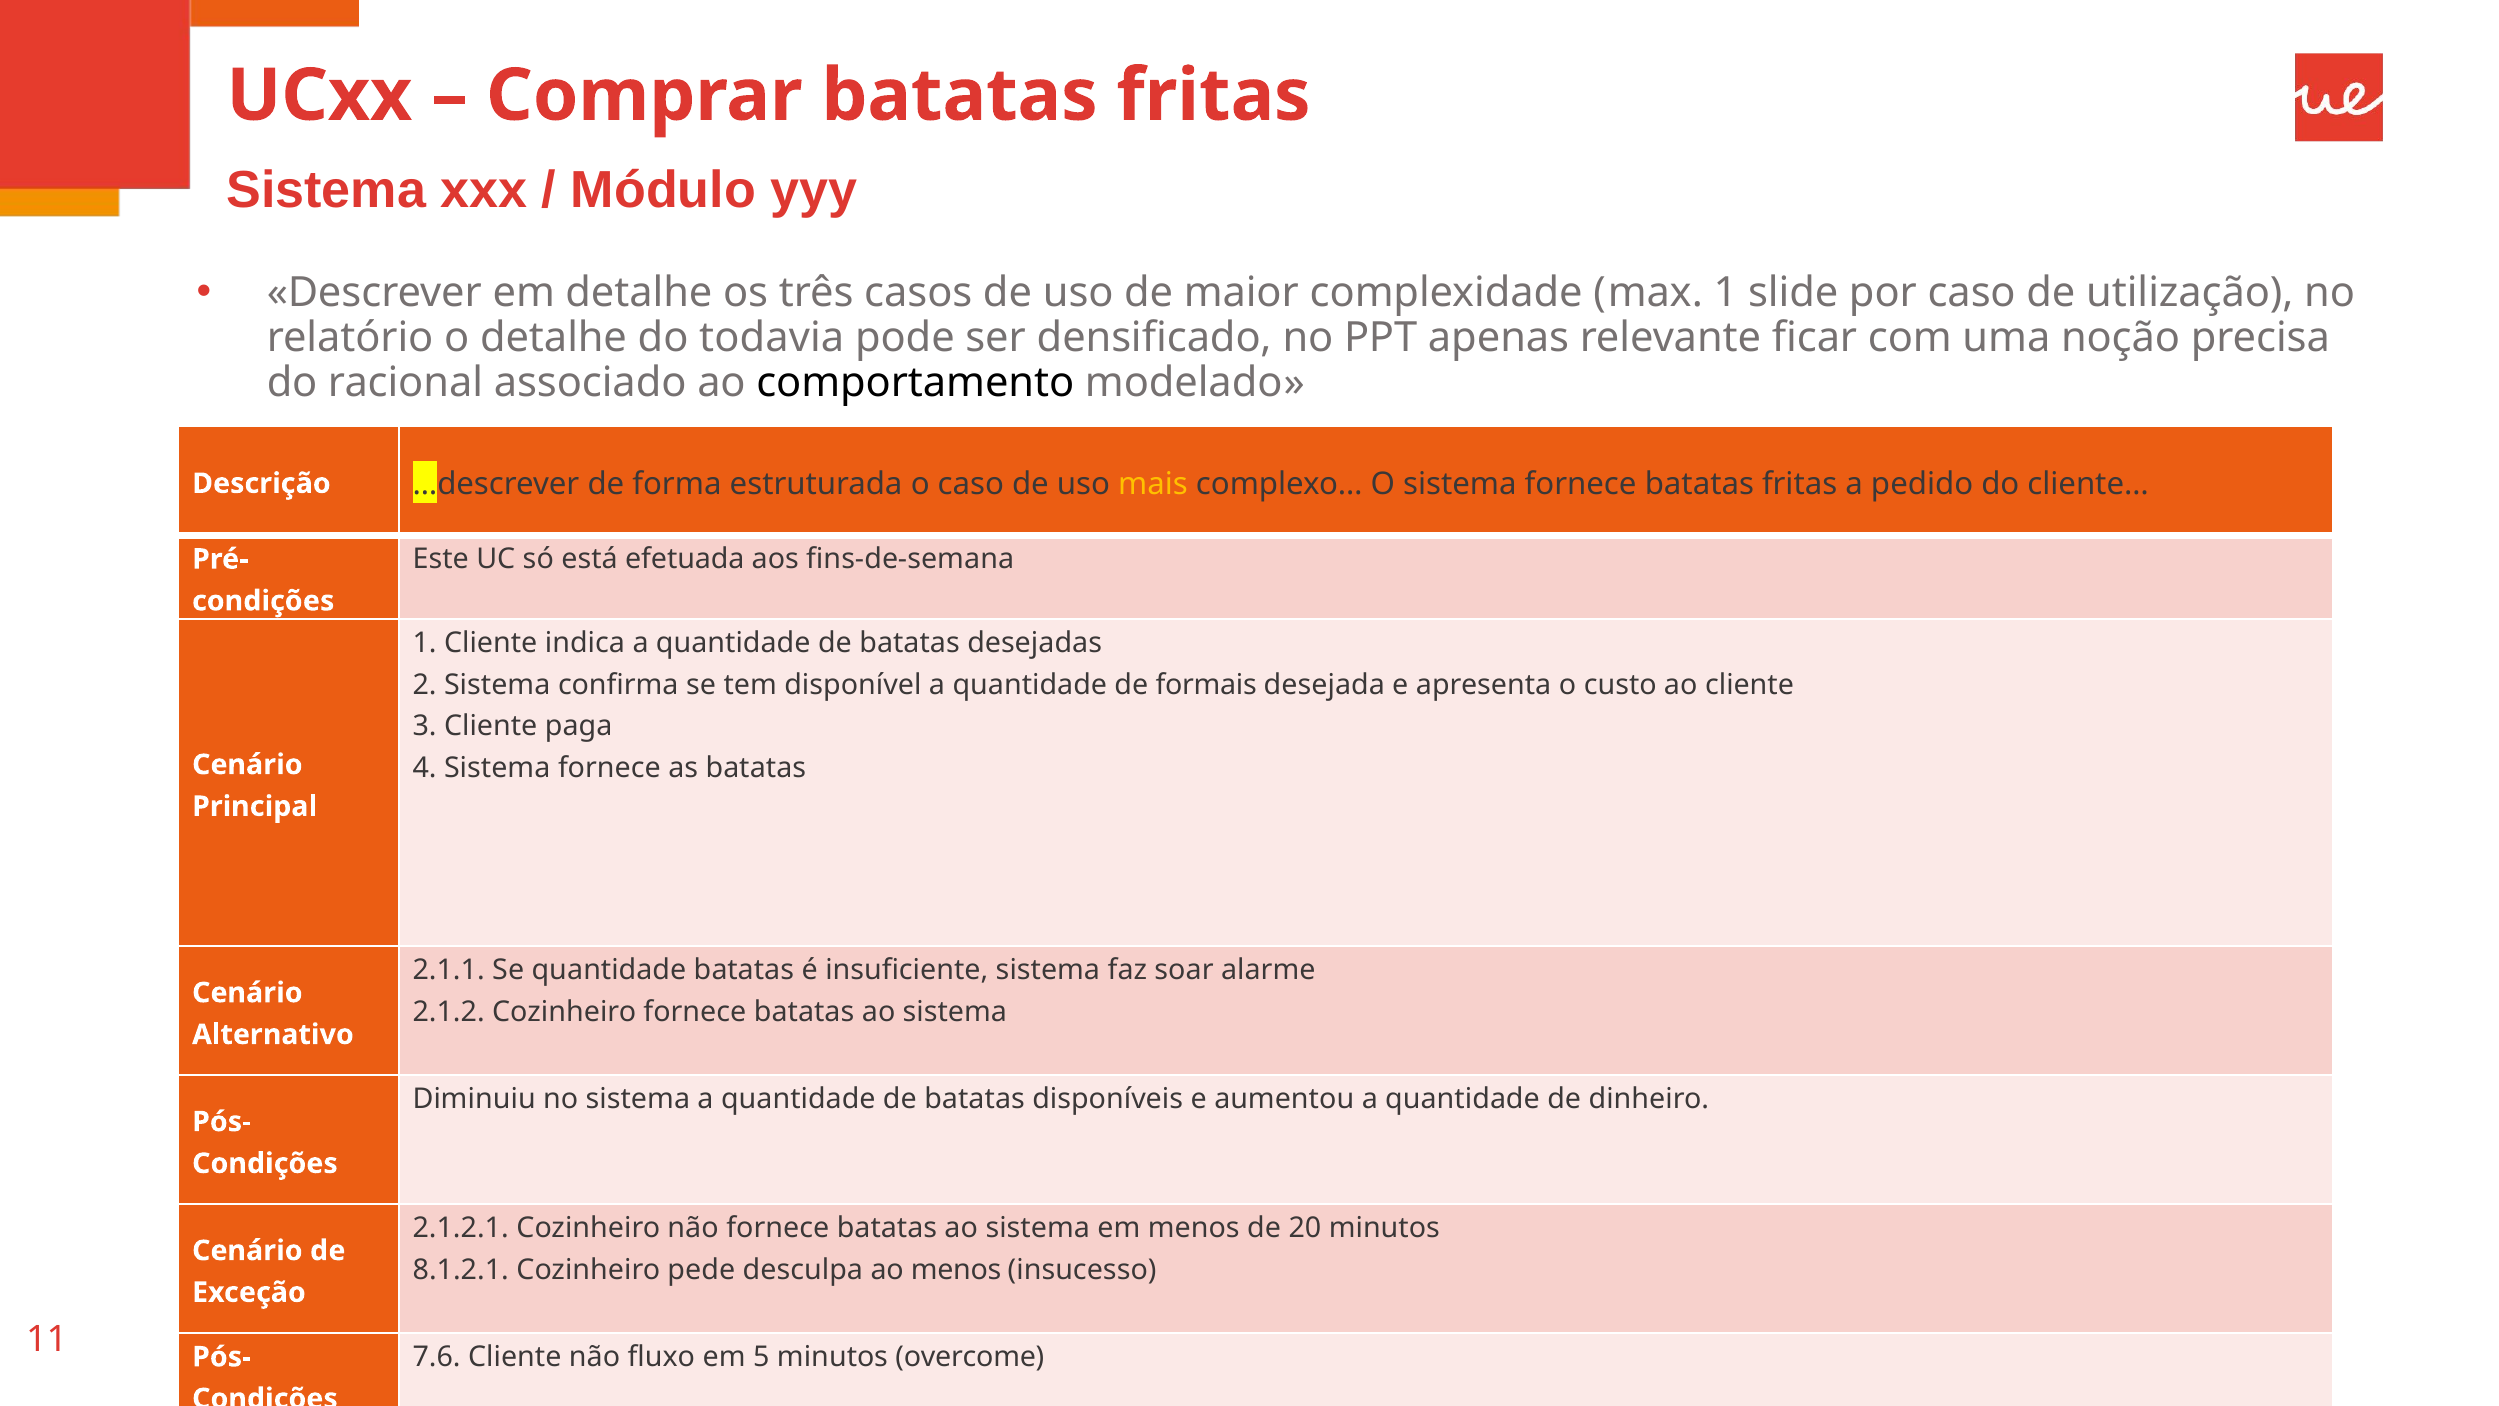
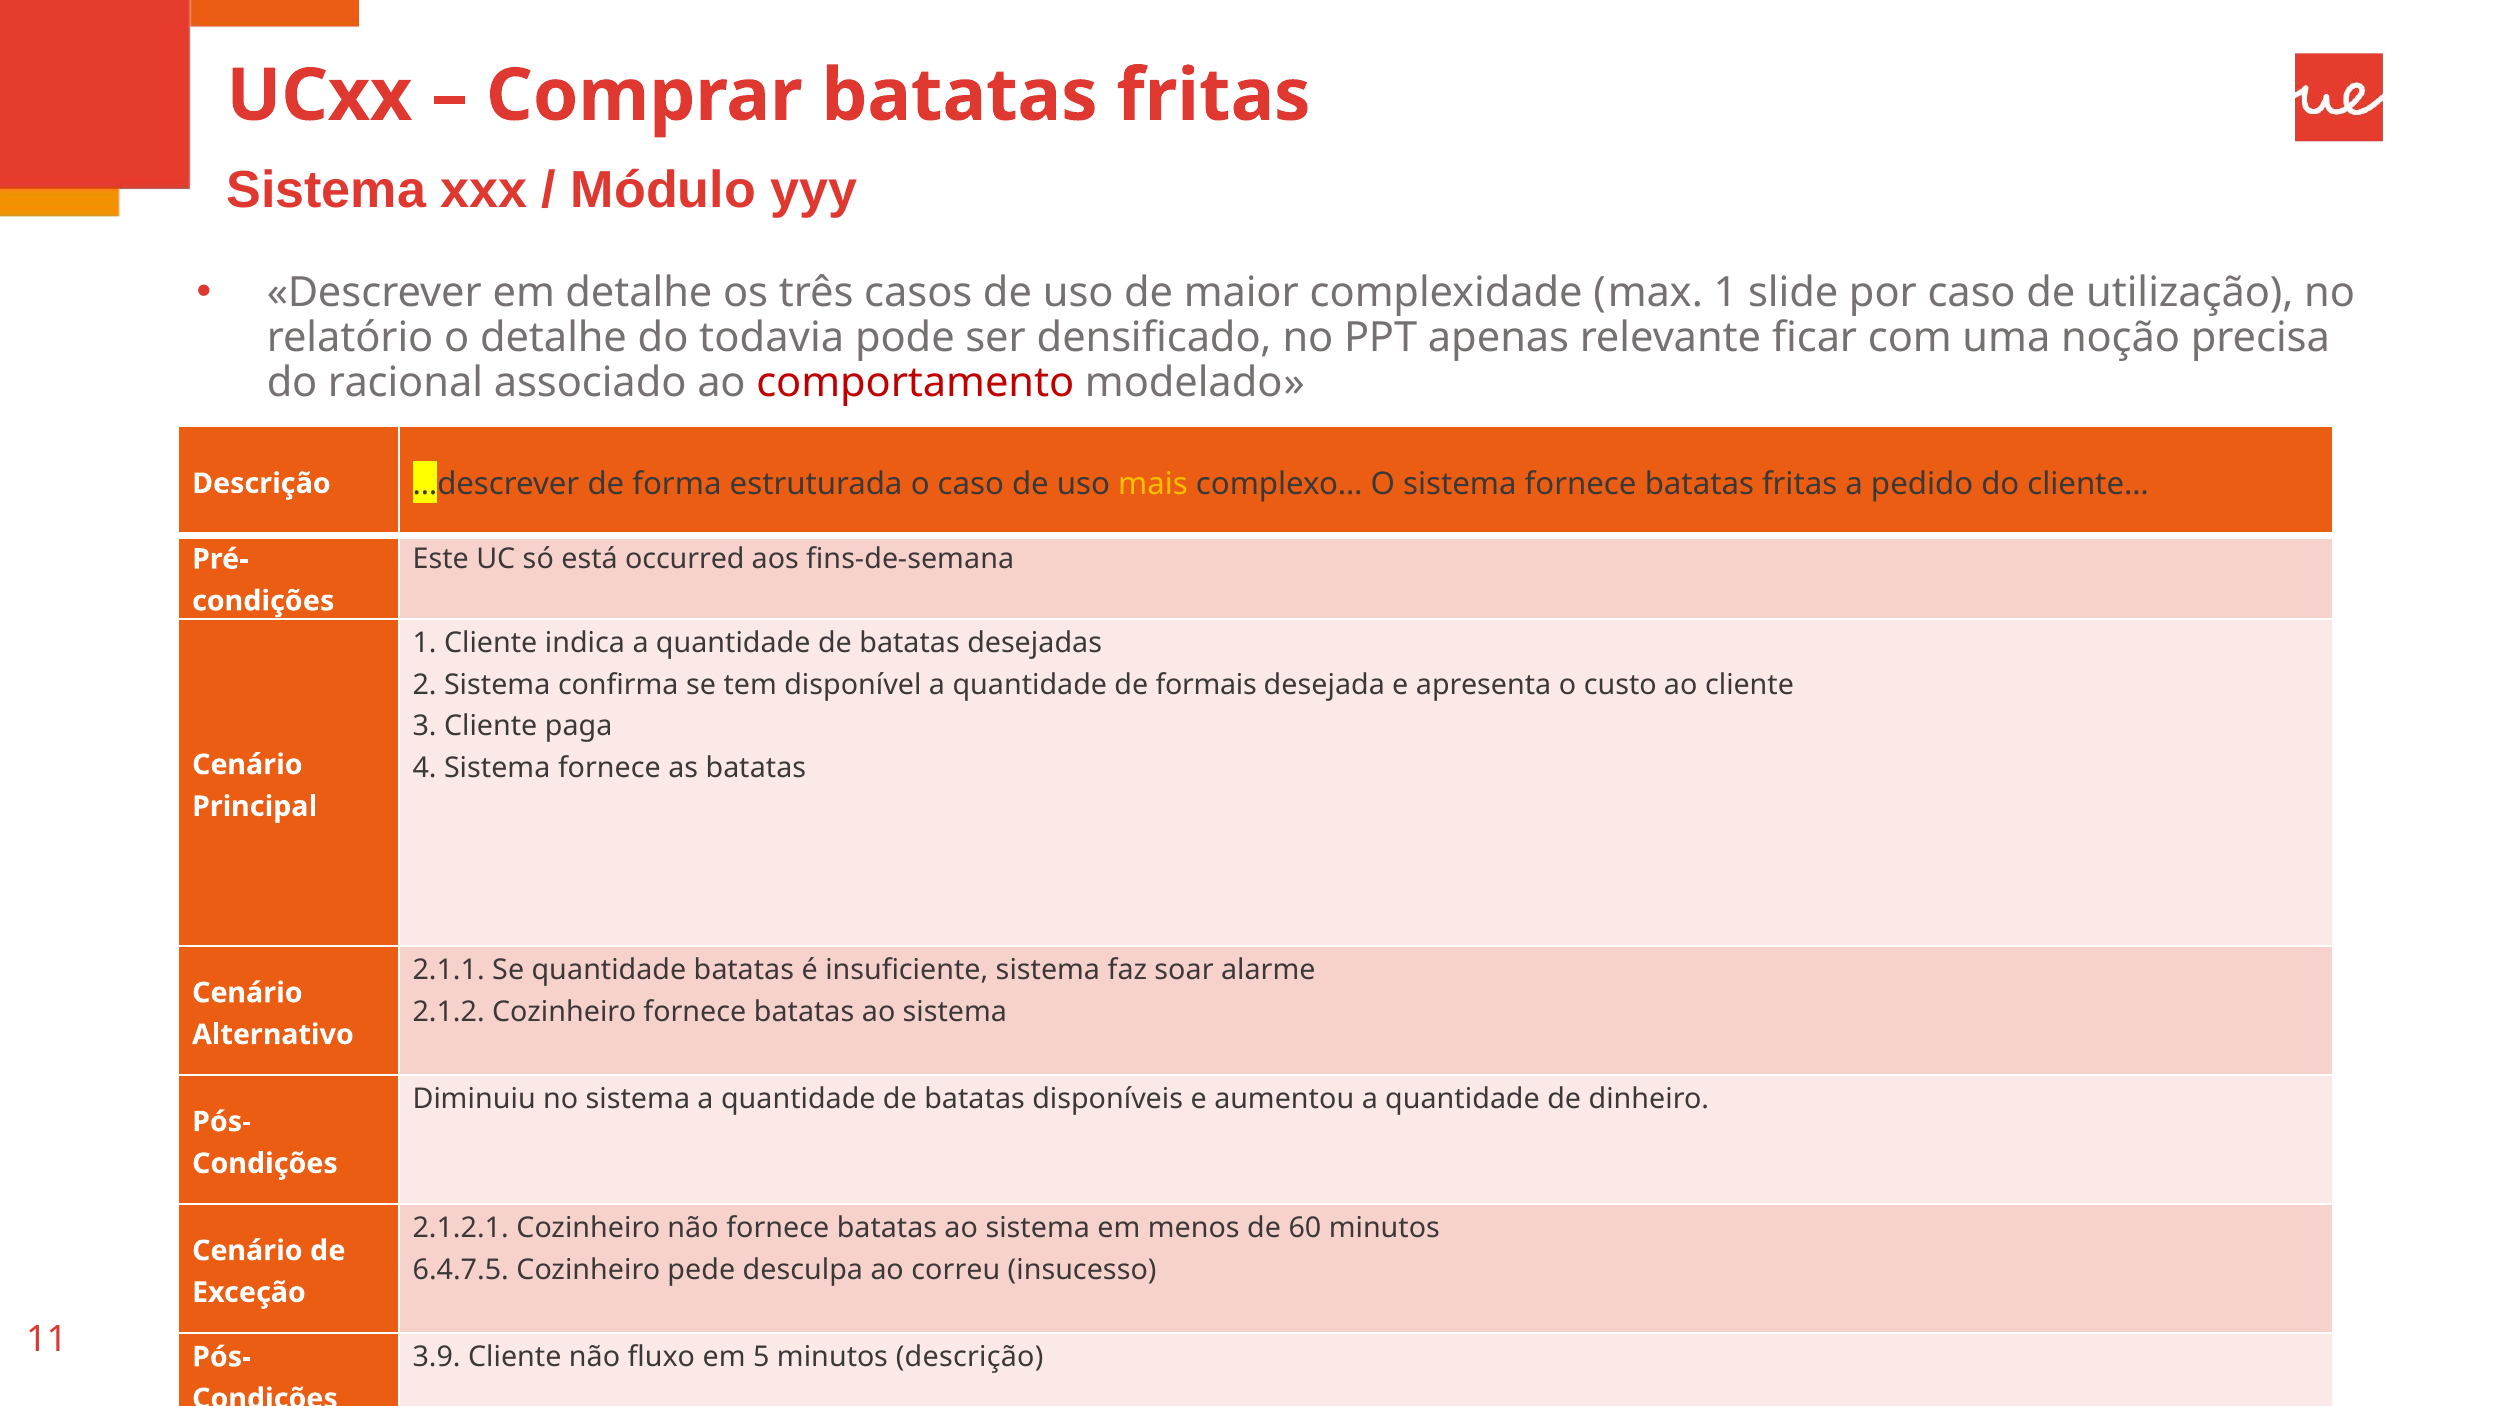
comportamento colour: black -> red
efetuada: efetuada -> occurred
20: 20 -> 60
8.1.2.1: 8.1.2.1 -> 6.4.7.5
ao menos: menos -> correu
7.6: 7.6 -> 3.9
minutos overcome: overcome -> descrição
